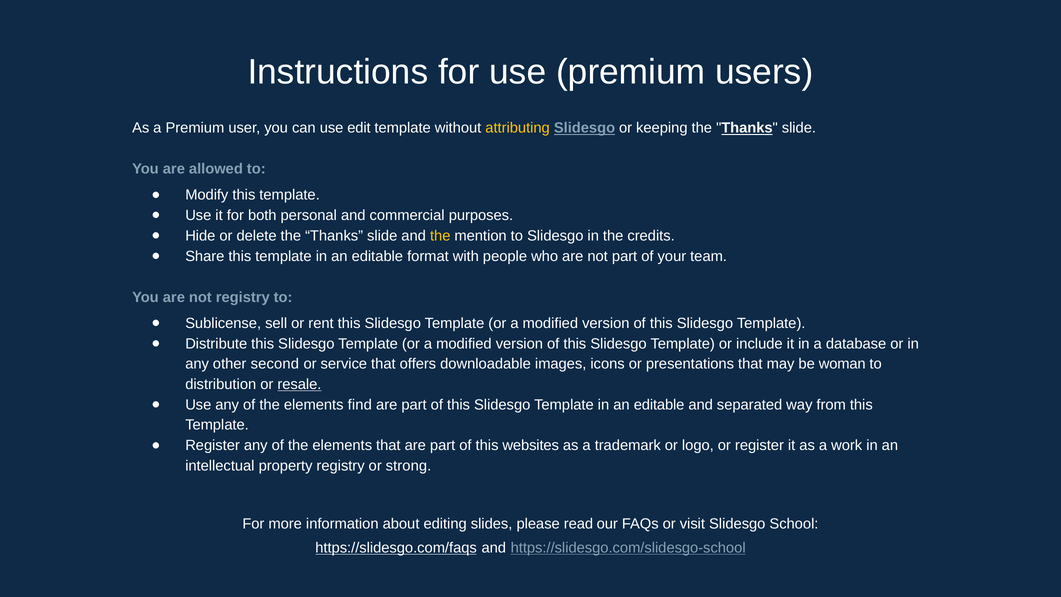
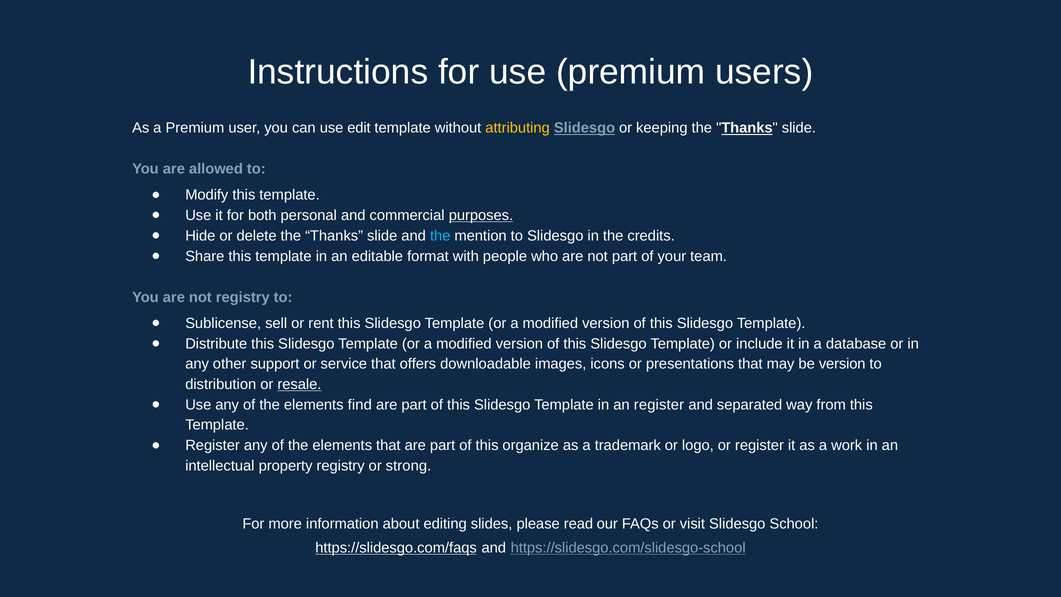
purposes underline: none -> present
the at (440, 236) colour: yellow -> light blue
second: second -> support
be woman: woman -> version
editable at (659, 405): editable -> register
websites: websites -> organize
